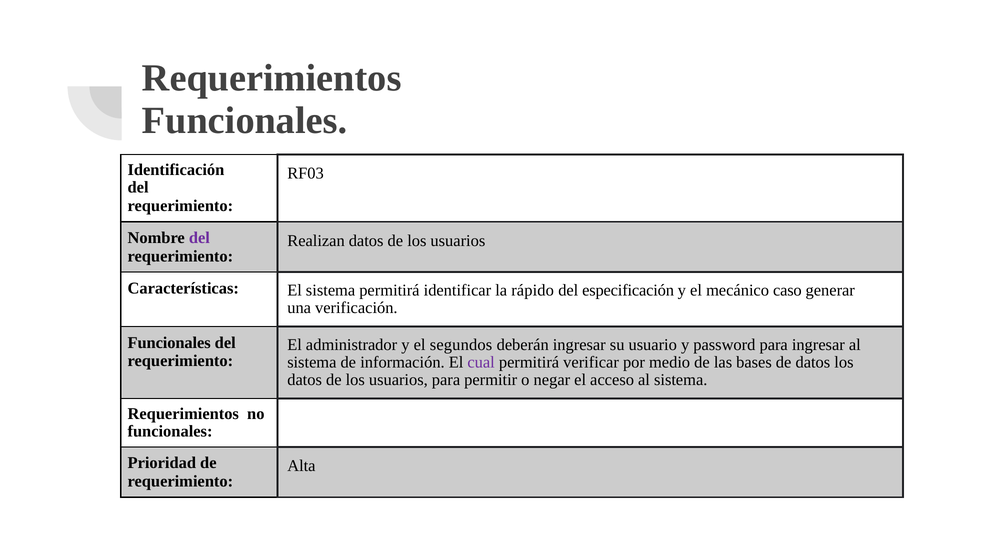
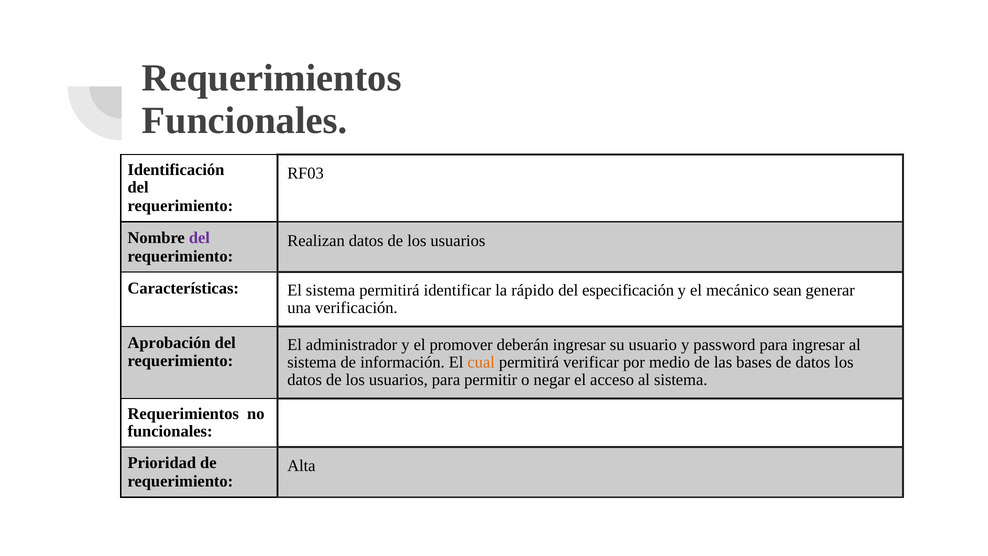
caso: caso -> sean
Funcionales at (169, 342): Funcionales -> Aprobación
segundos: segundos -> promover
cual colour: purple -> orange
